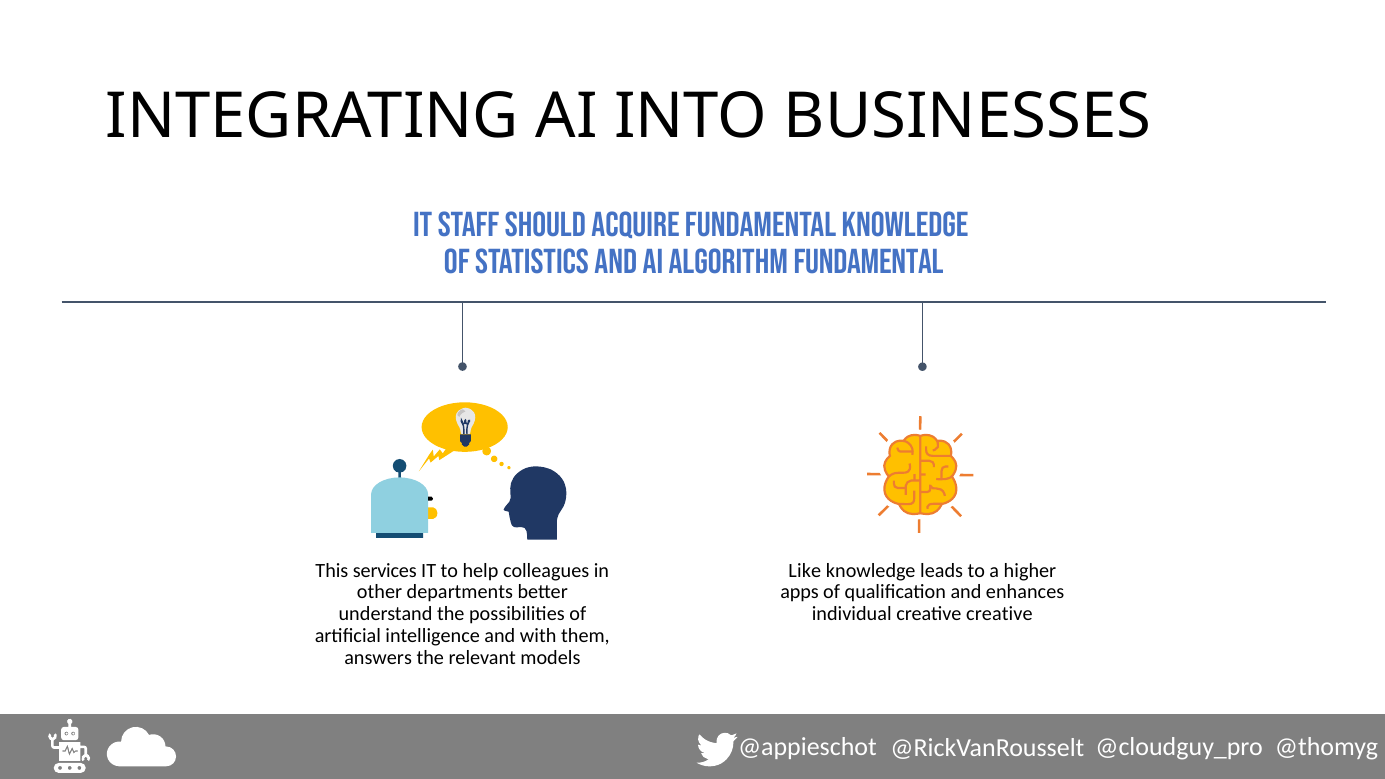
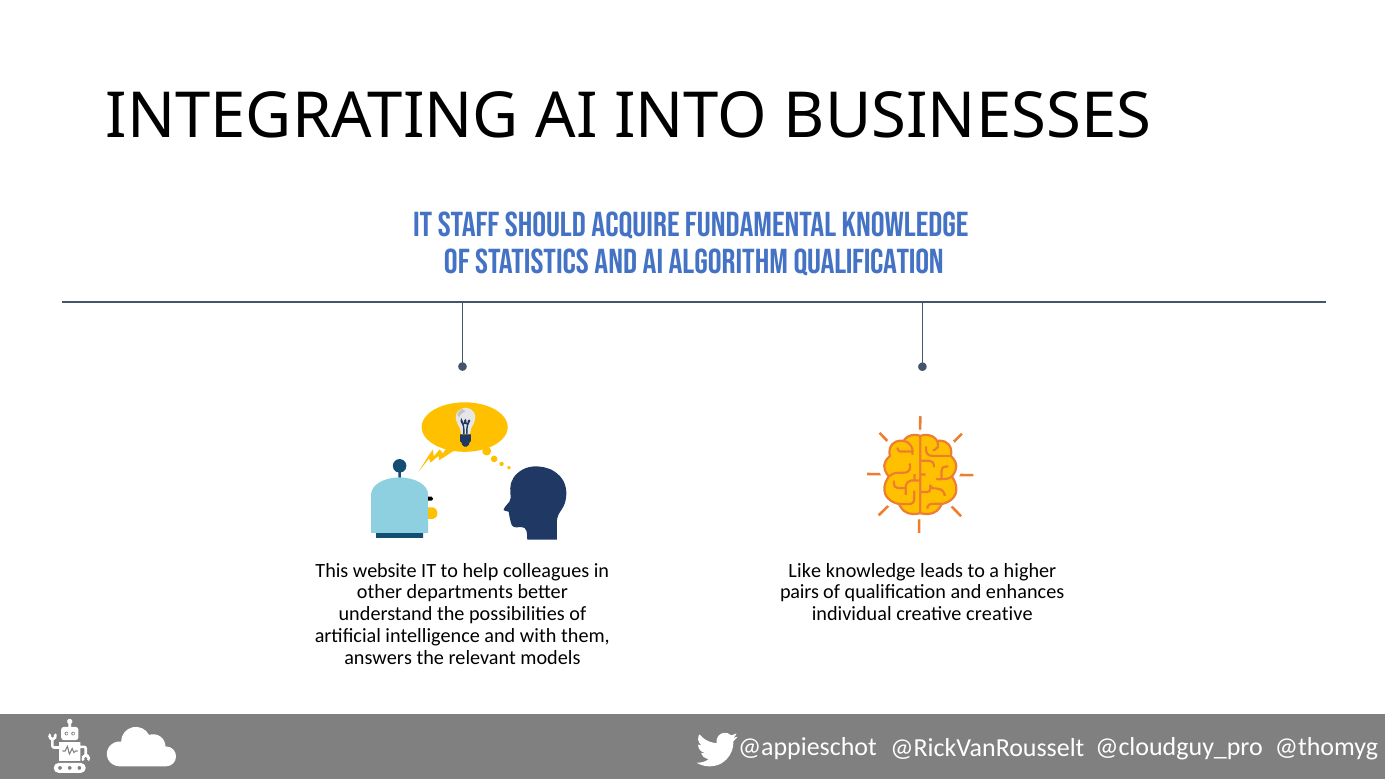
algorithm fundamental: fundamental -> qualification
services: services -> website
apps: apps -> pairs
